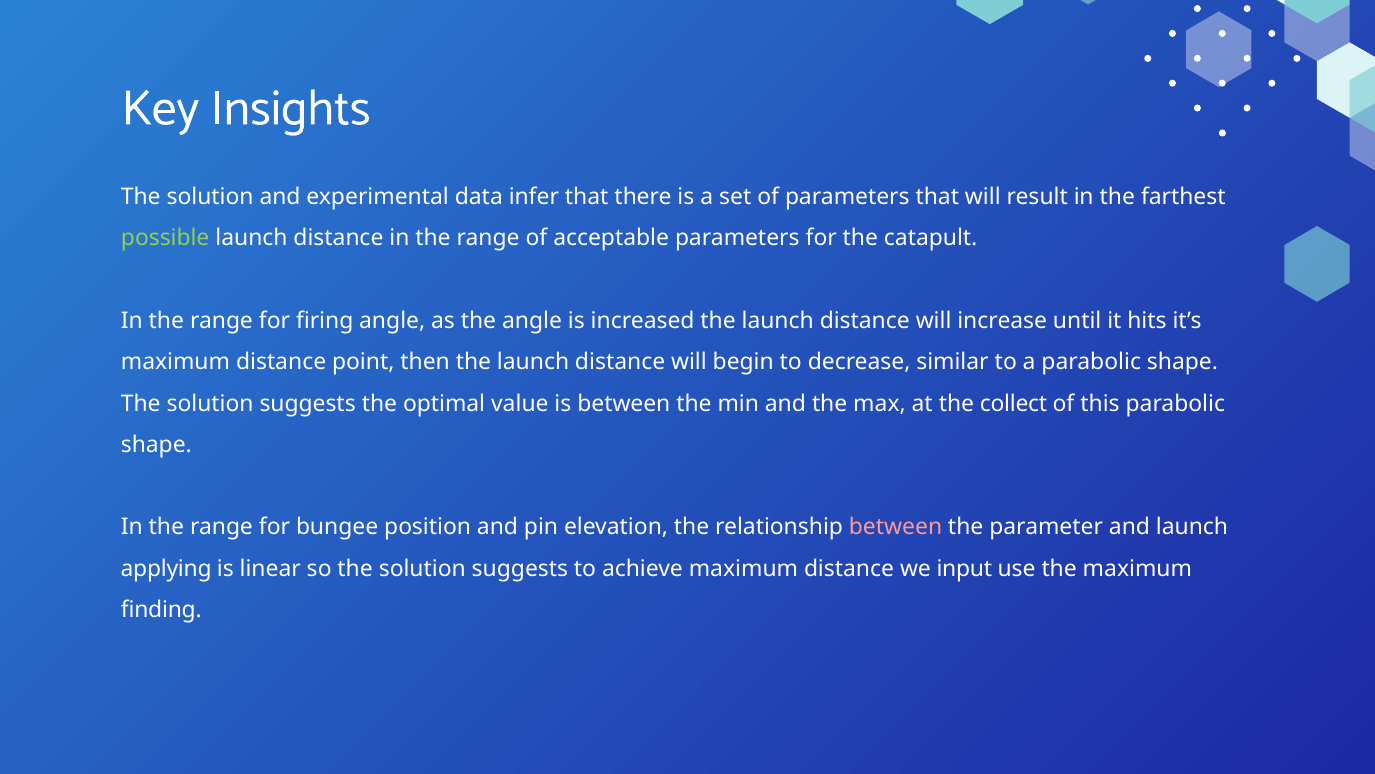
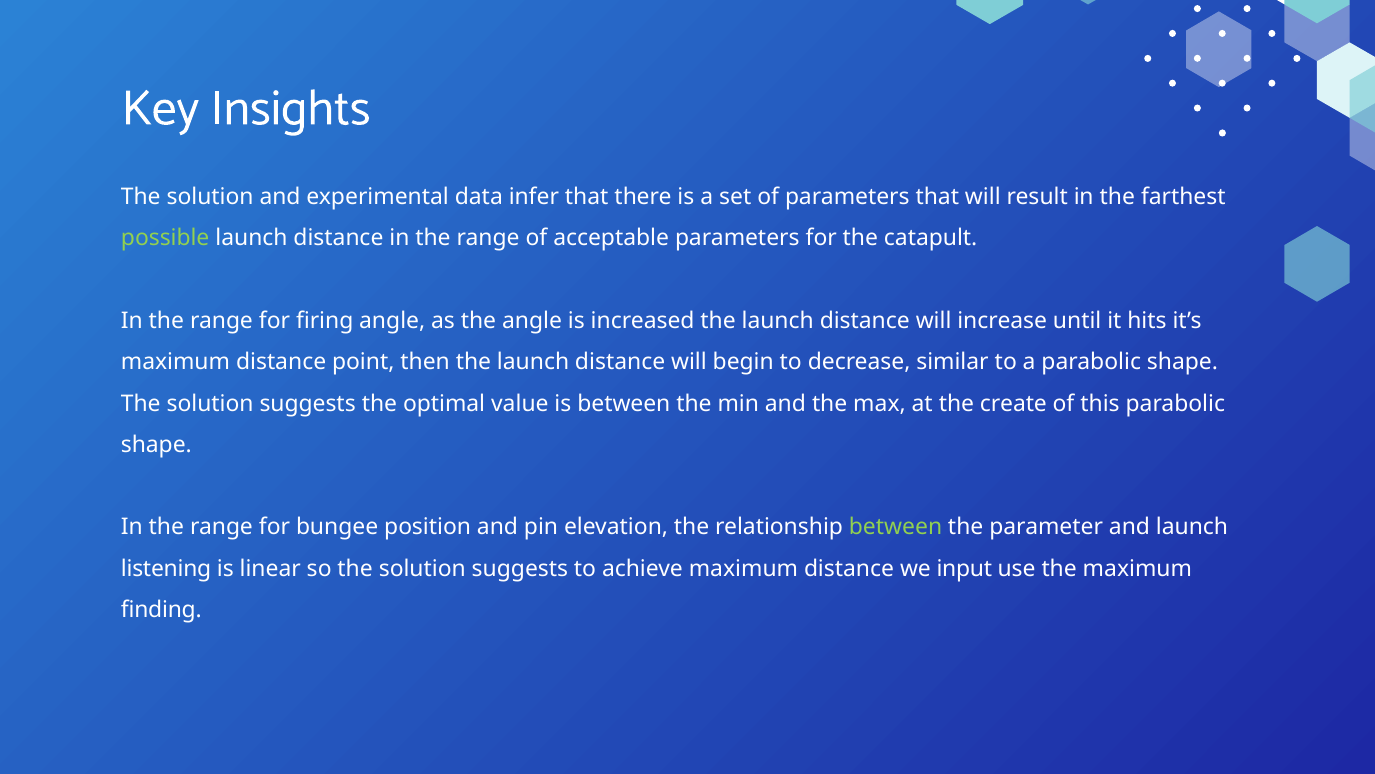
collect: collect -> create
between at (896, 527) colour: pink -> light green
applying: applying -> listening
